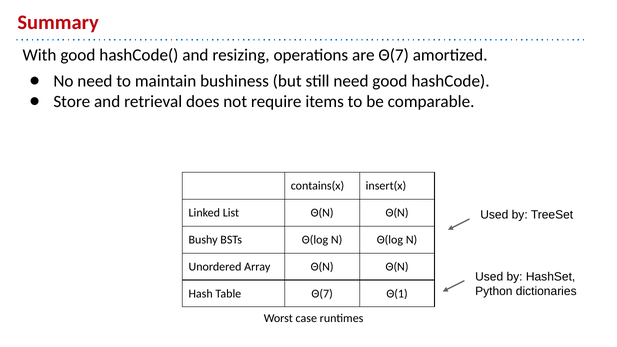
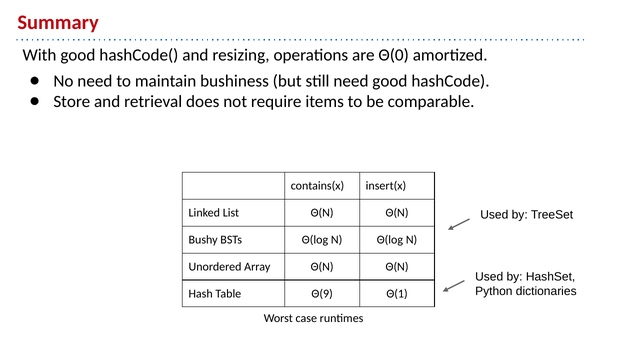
are Θ(7: Θ(7 -> Θ(0
Table Θ(7: Θ(7 -> Θ(9
